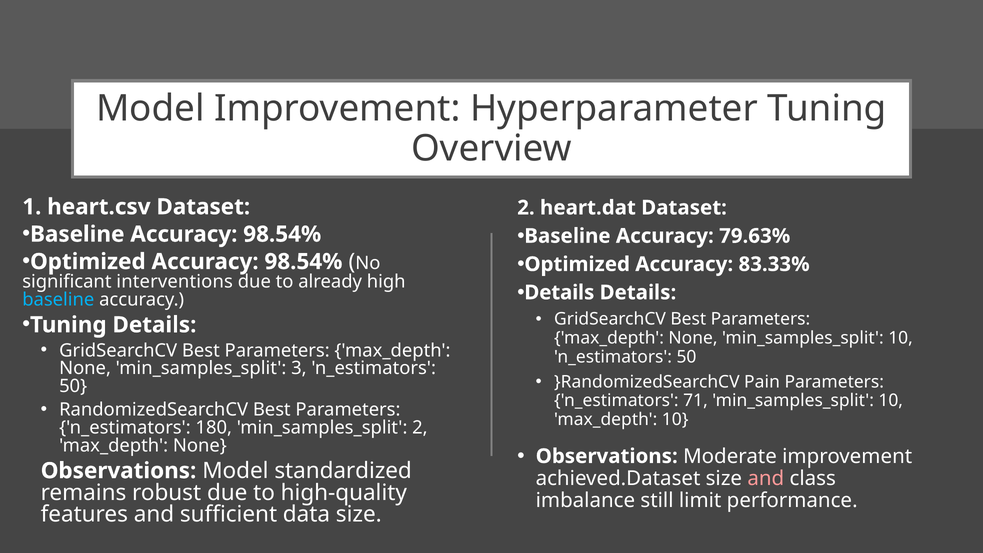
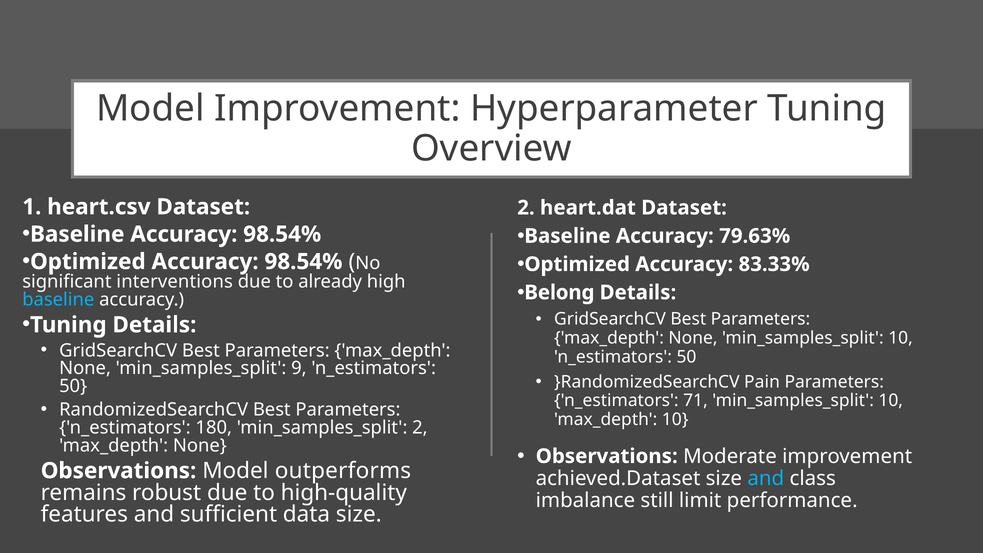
Details at (559, 293): Details -> Belong
3: 3 -> 9
standardized: standardized -> outperforms
and at (766, 478) colour: pink -> light blue
